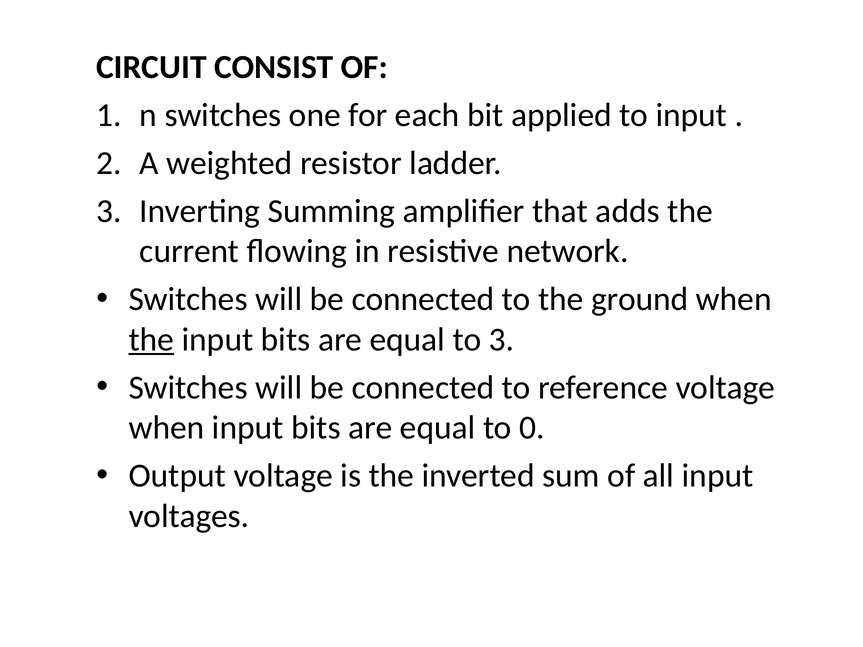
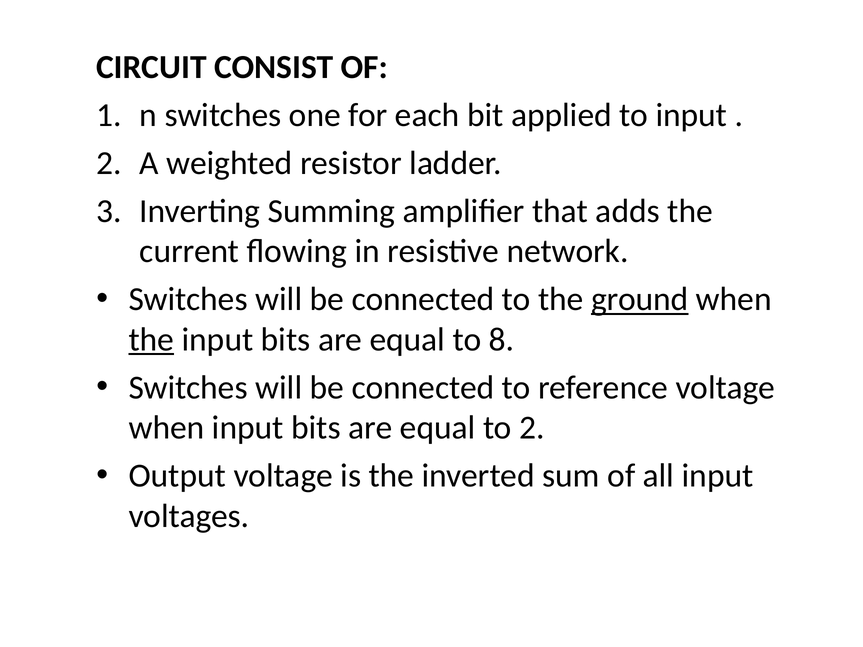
ground underline: none -> present
to 3: 3 -> 8
to 0: 0 -> 2
